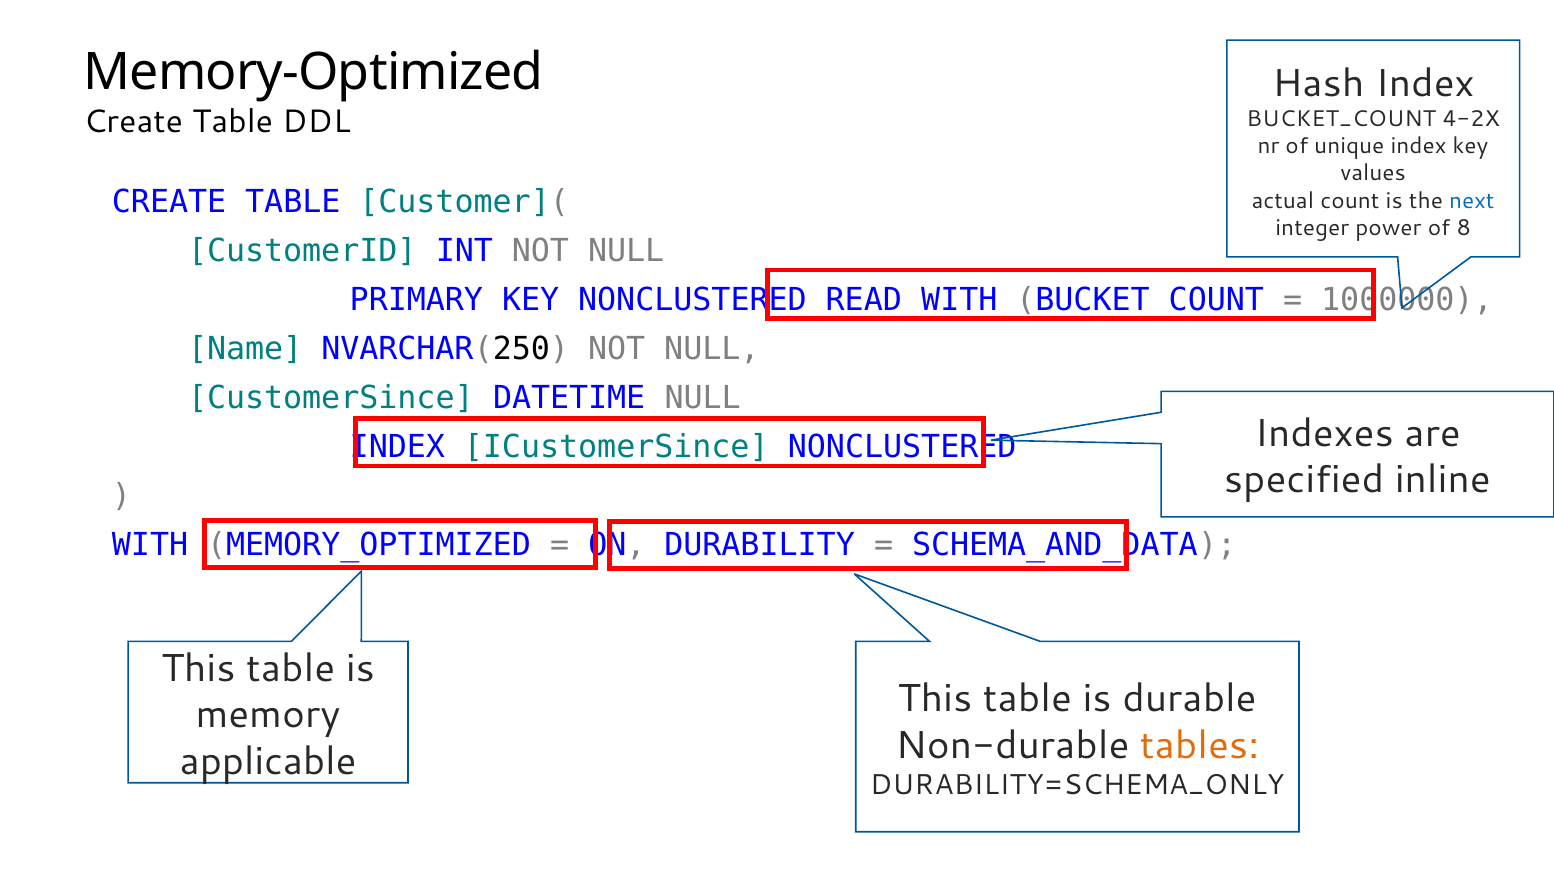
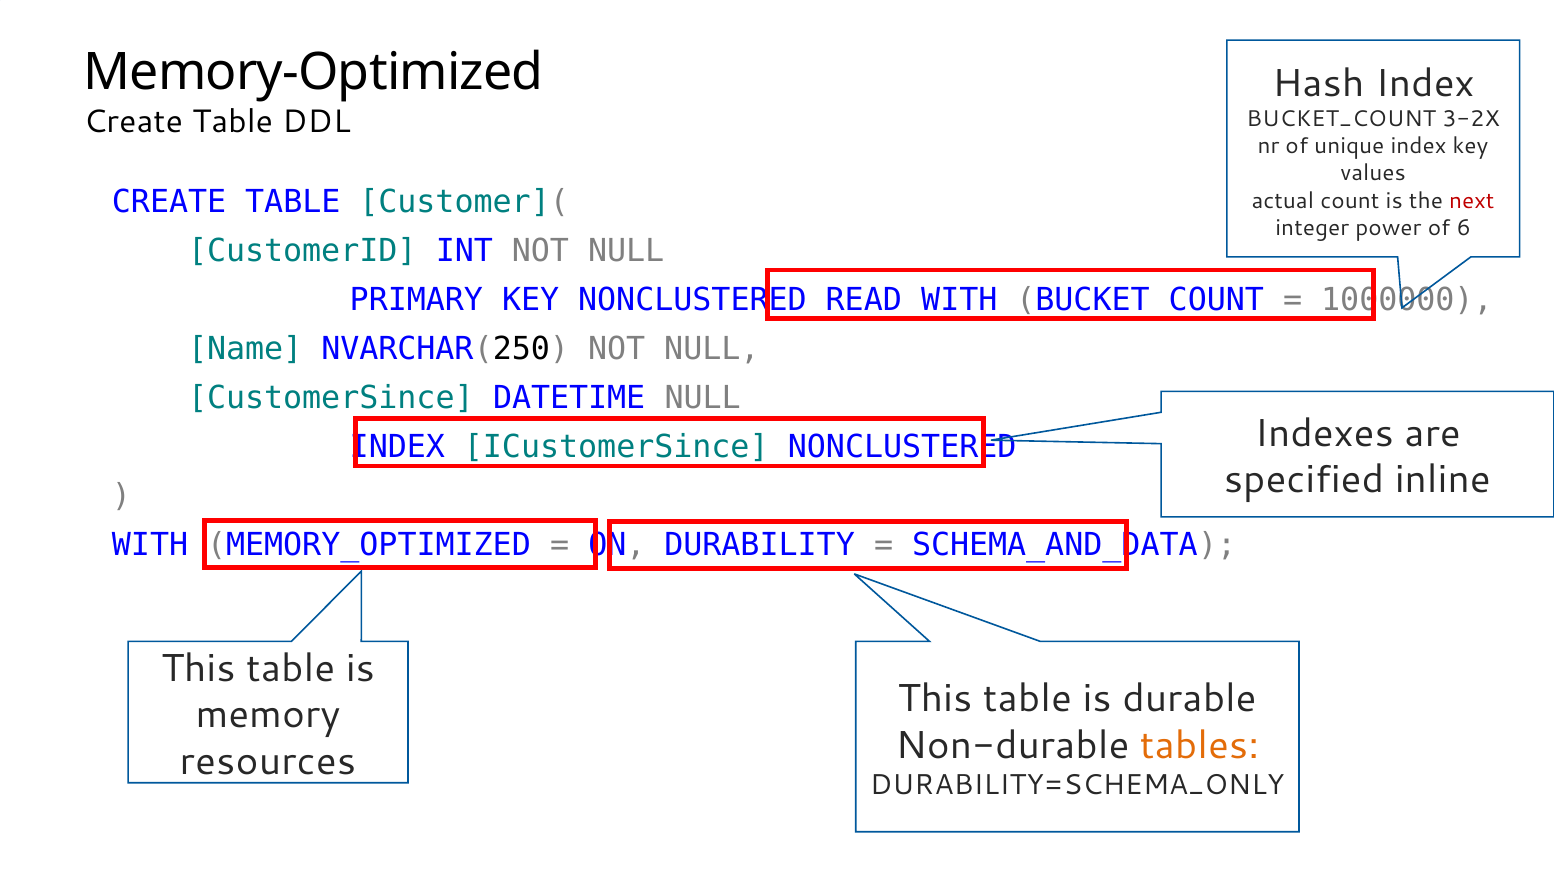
4-2X: 4-2X -> 3-2X
next colour: blue -> red
8: 8 -> 6
applicable: applicable -> resources
